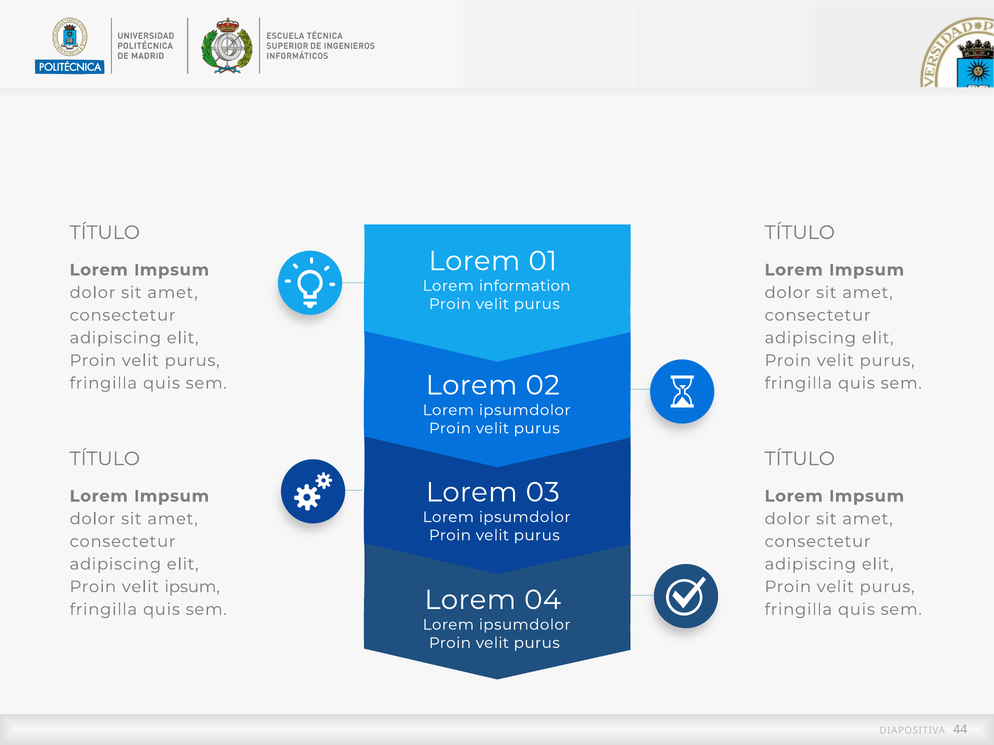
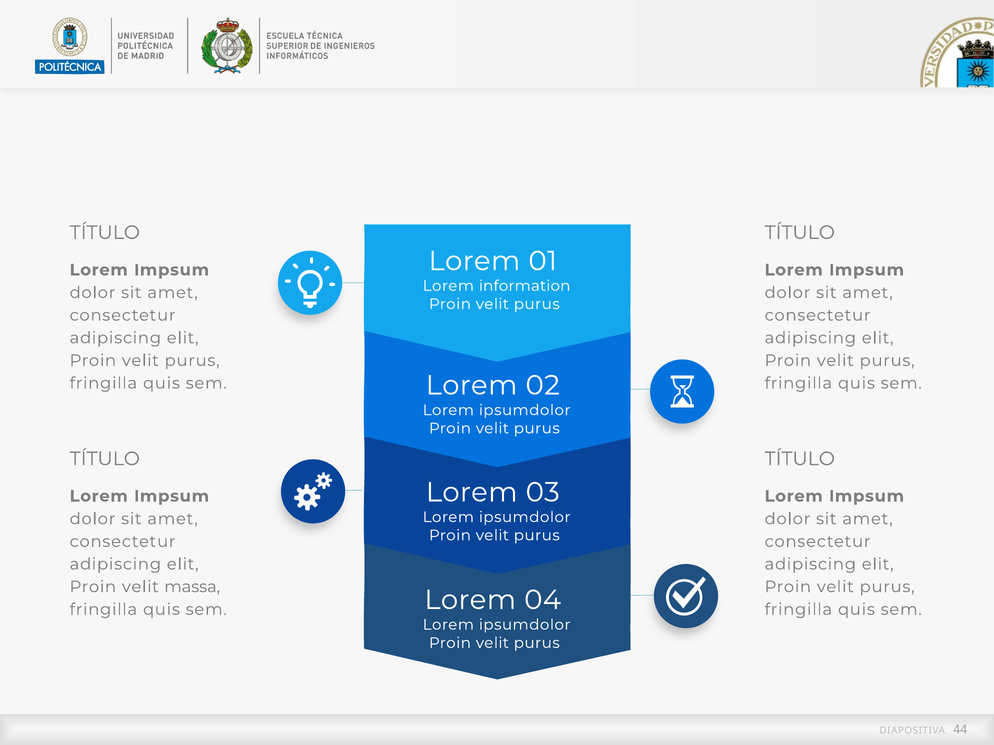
ipsum: ipsum -> massa
